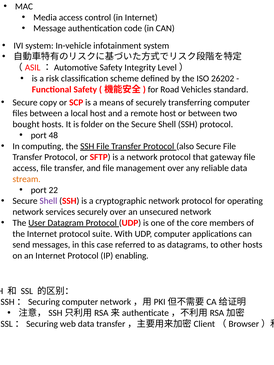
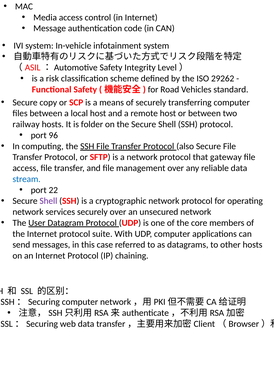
26202: 26202 -> 29262
bought: bought -> railway
48: 48 -> 96
stream colour: orange -> blue
enabling: enabling -> chaining
